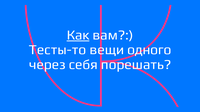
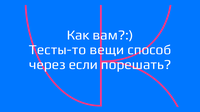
Как underline: present -> none
одного: одного -> способ
себя: себя -> если
